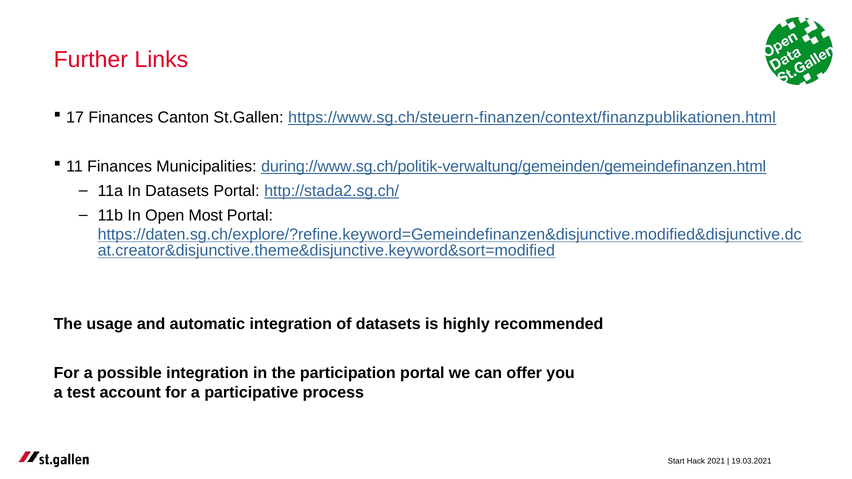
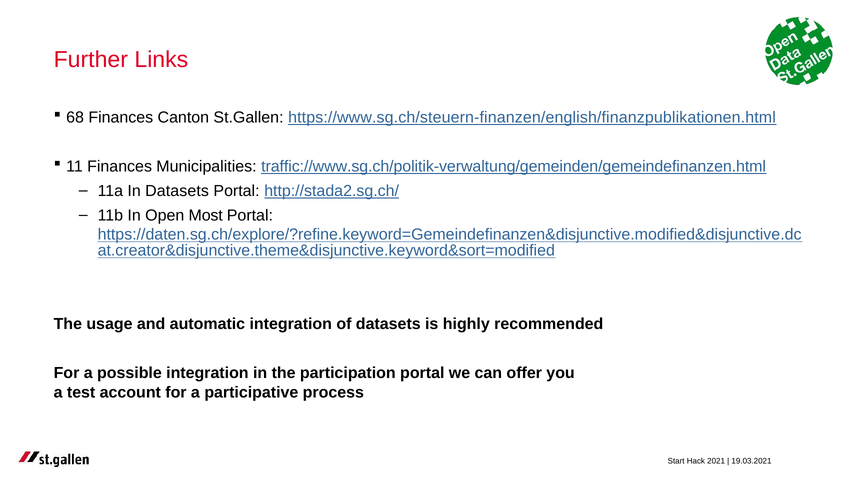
17: 17 -> 68
https://www.sg.ch/steuern-finanzen/context/finanzpublikationen.html: https://www.sg.ch/steuern-finanzen/context/finanzpublikationen.html -> https://www.sg.ch/steuern-finanzen/english/finanzpublikationen.html
during://www.sg.ch/politik-verwaltung/gemeinden/gemeindefinanzen.html: during://www.sg.ch/politik-verwaltung/gemeinden/gemeindefinanzen.html -> traffic://www.sg.ch/politik-verwaltung/gemeinden/gemeindefinanzen.html
